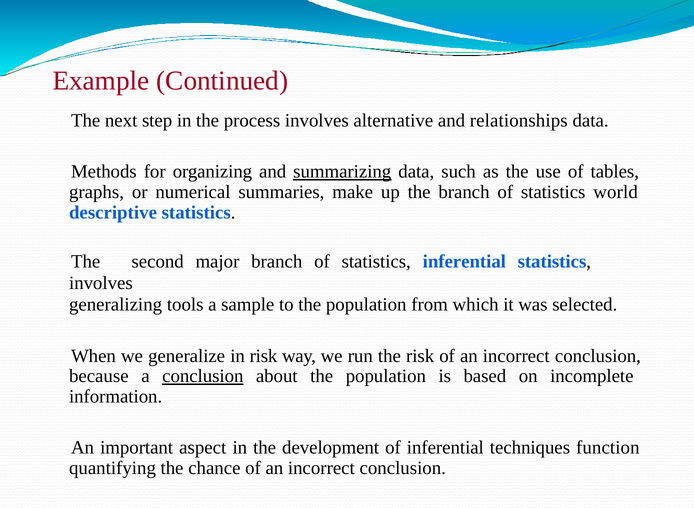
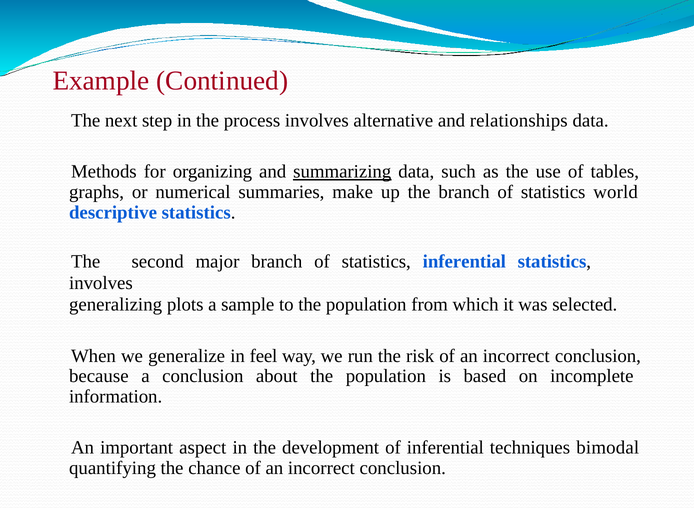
tools: tools -> plots
in risk: risk -> feel
conclusion at (203, 377) underline: present -> none
function: function -> bimodal
